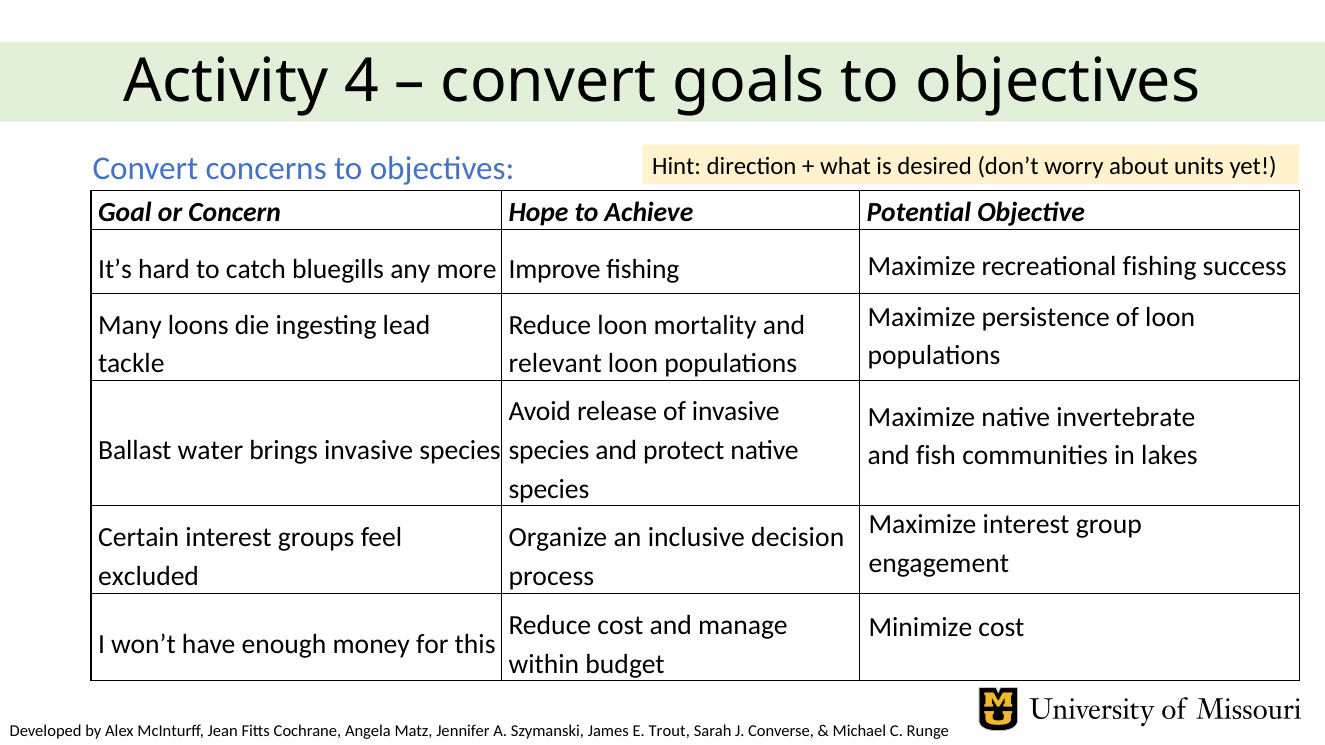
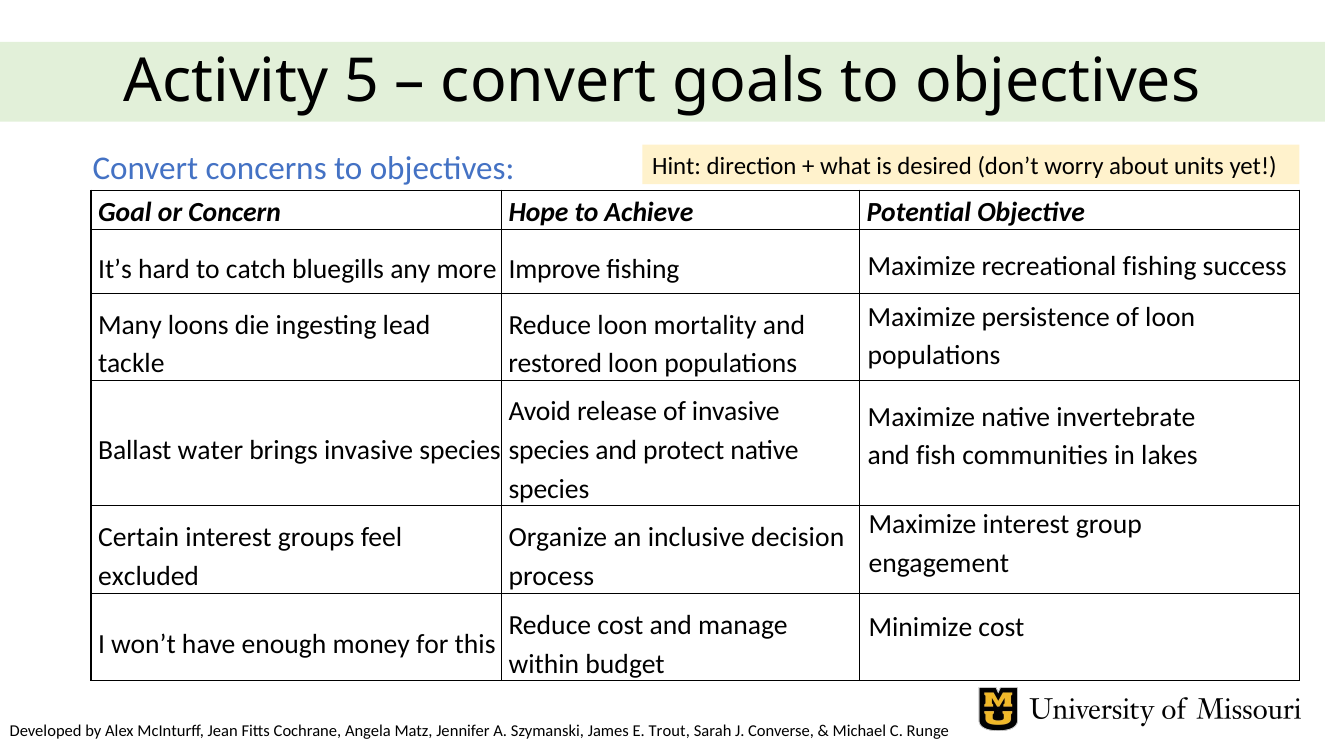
4: 4 -> 5
relevant: relevant -> restored
